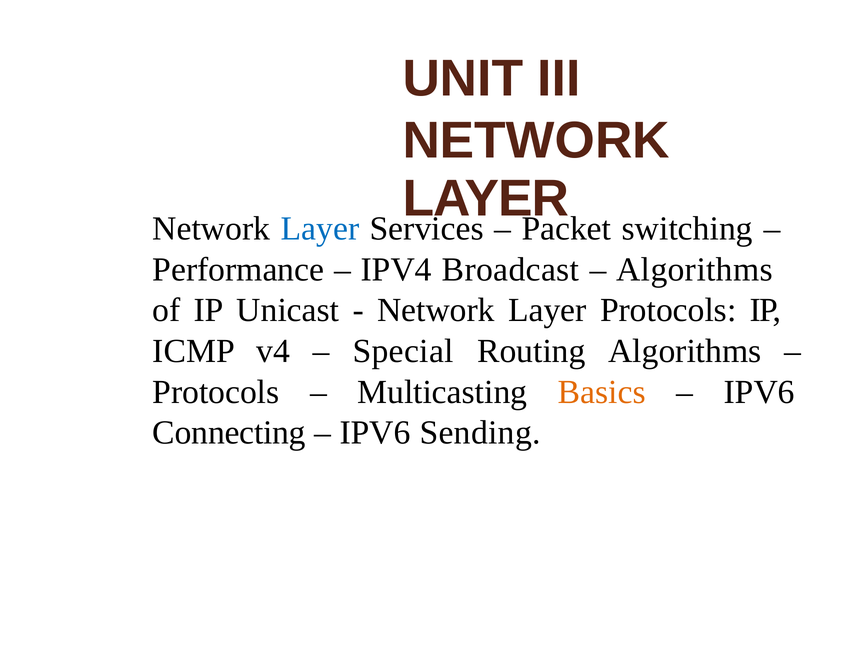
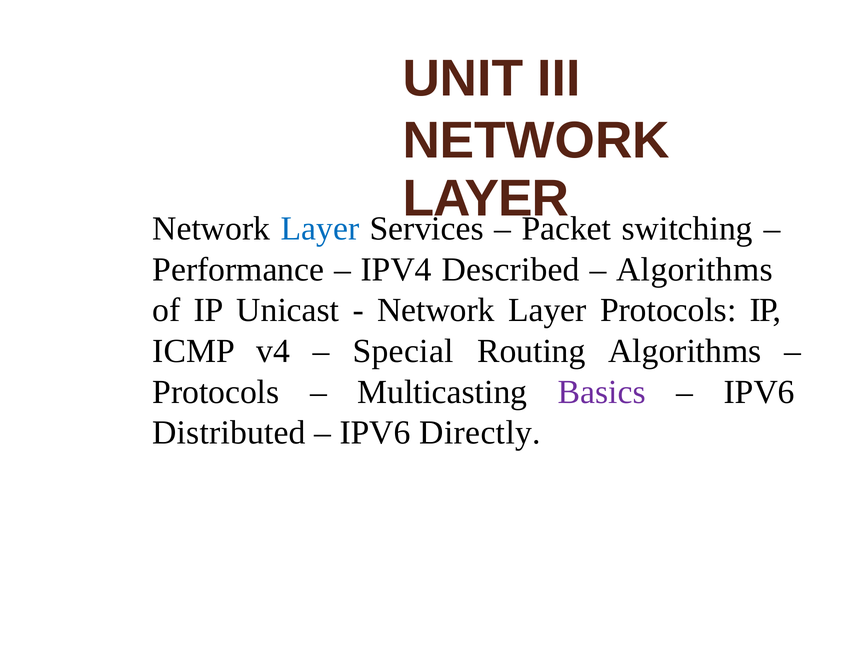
Broadcast: Broadcast -> Described
Basics colour: orange -> purple
Connecting: Connecting -> Distributed
Sending: Sending -> Directly
